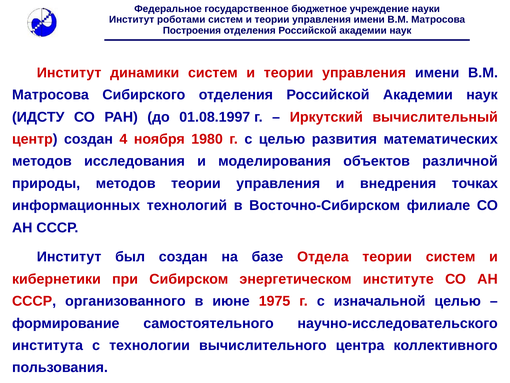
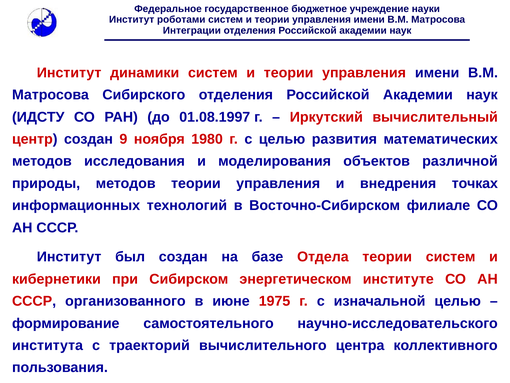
Построения: Построения -> Интеграции
4: 4 -> 9
технологии: технологии -> траекторий
